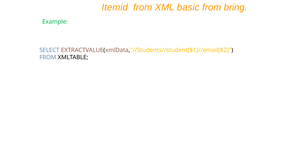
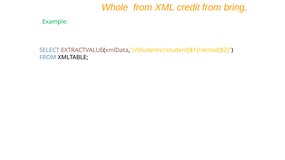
Itemid: Itemid -> Whole
basic: basic -> credit
